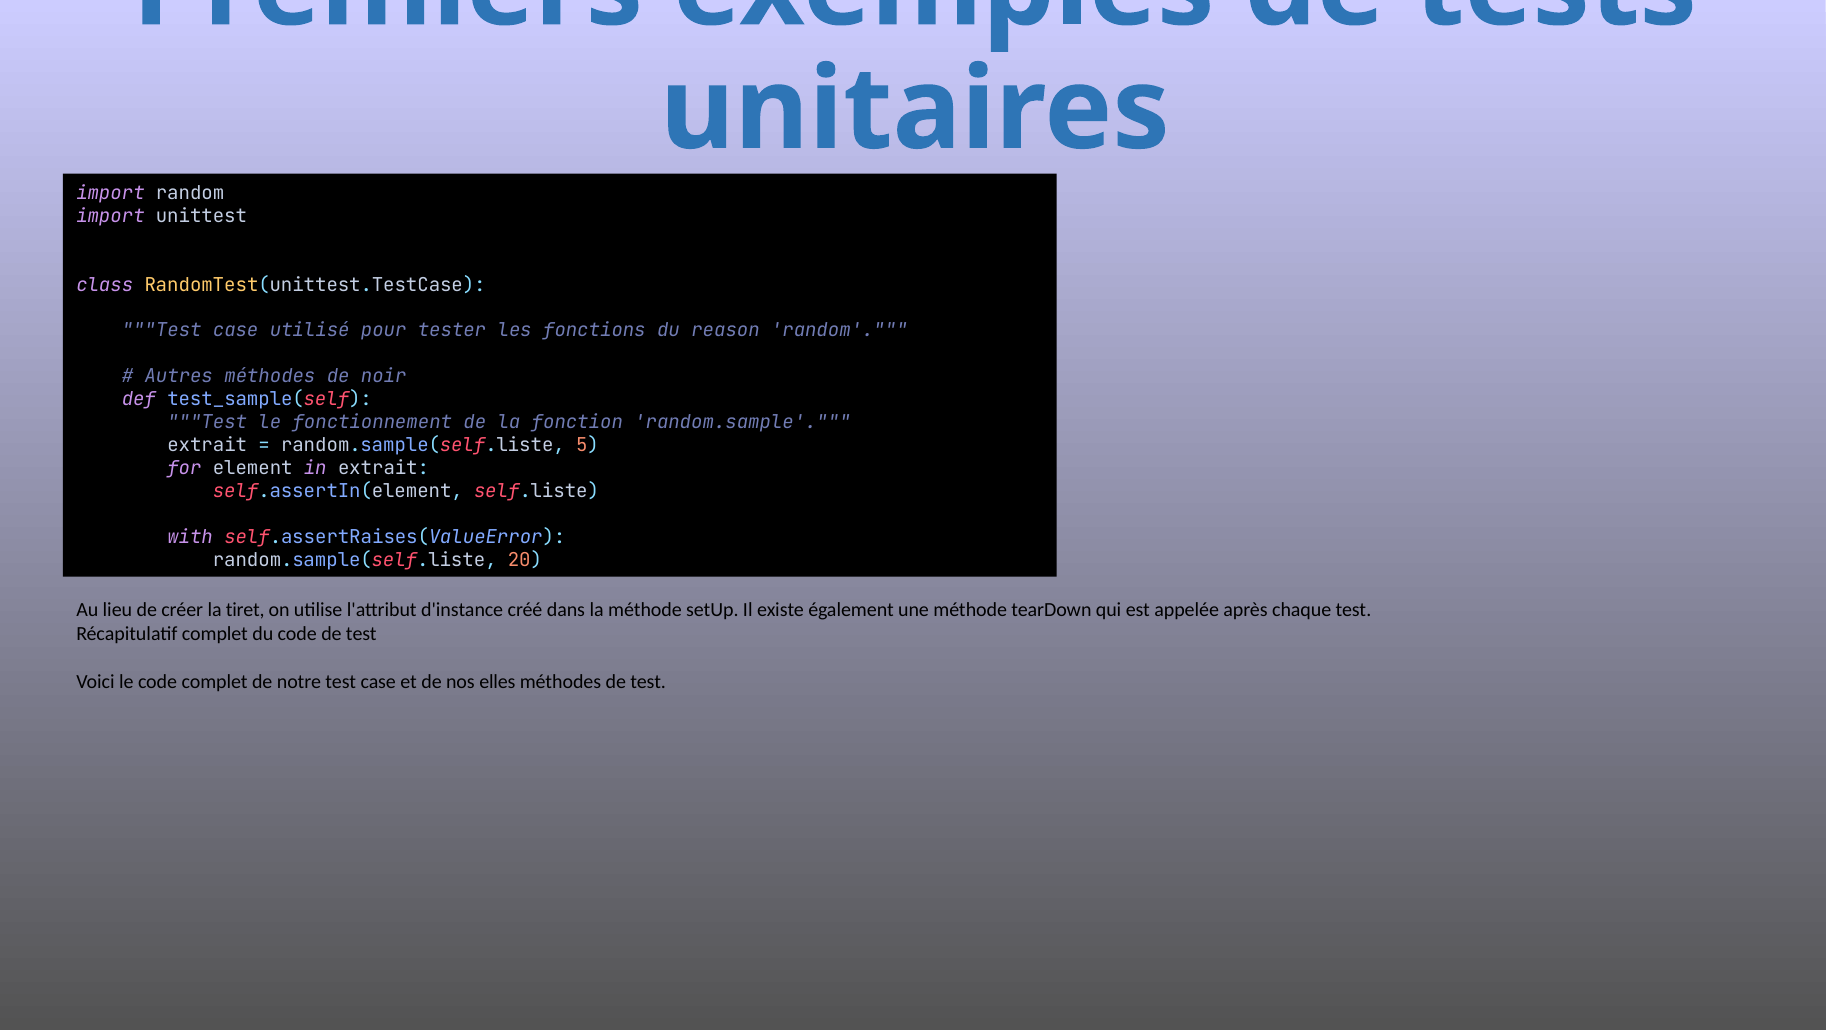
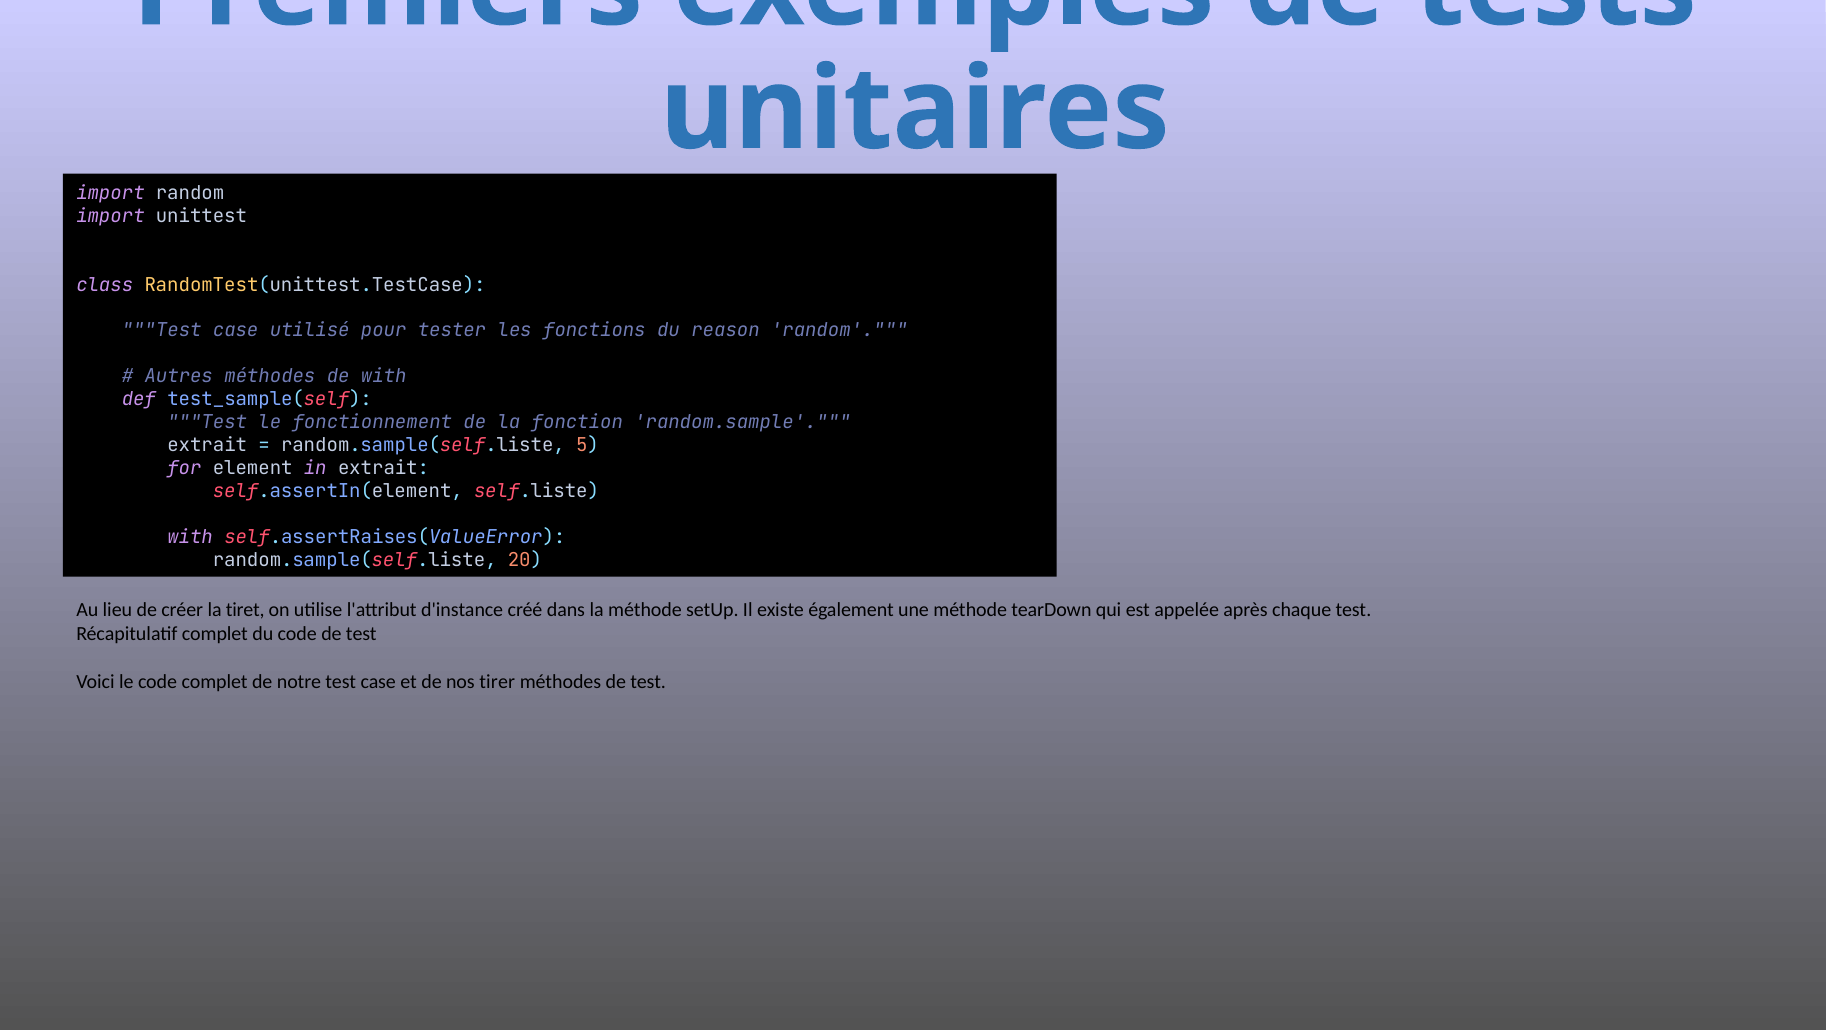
de noir: noir -> with
elles: elles -> tirer
